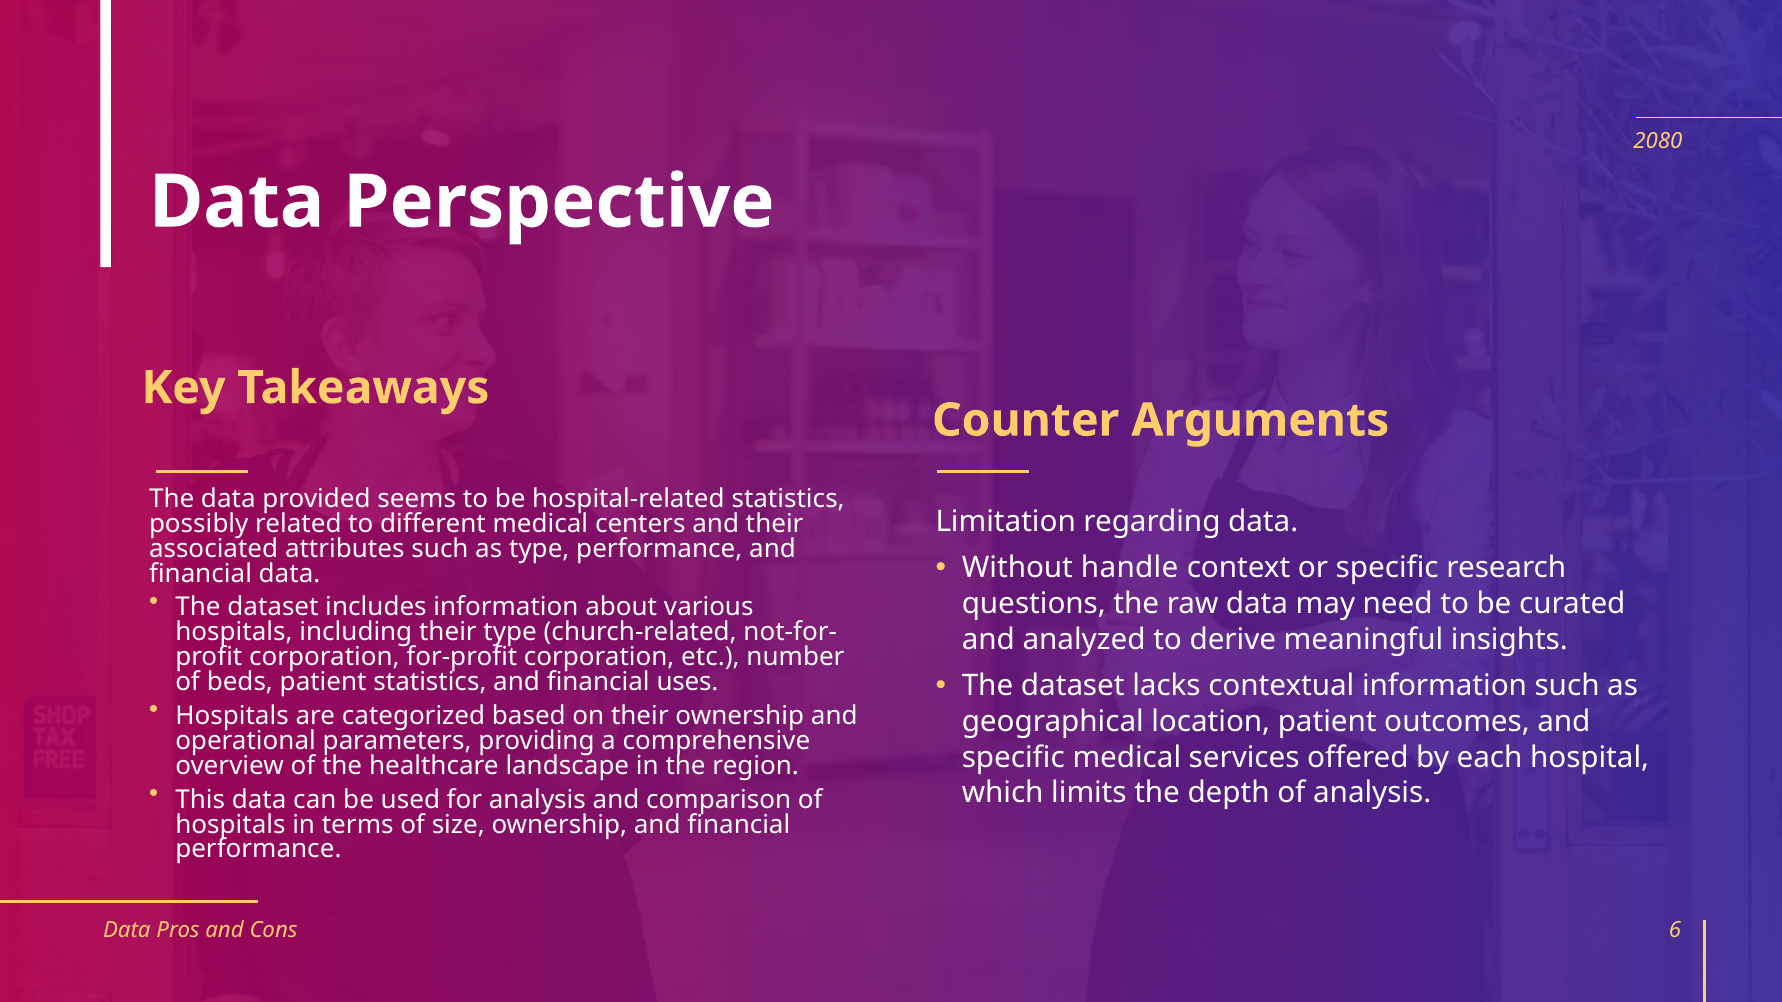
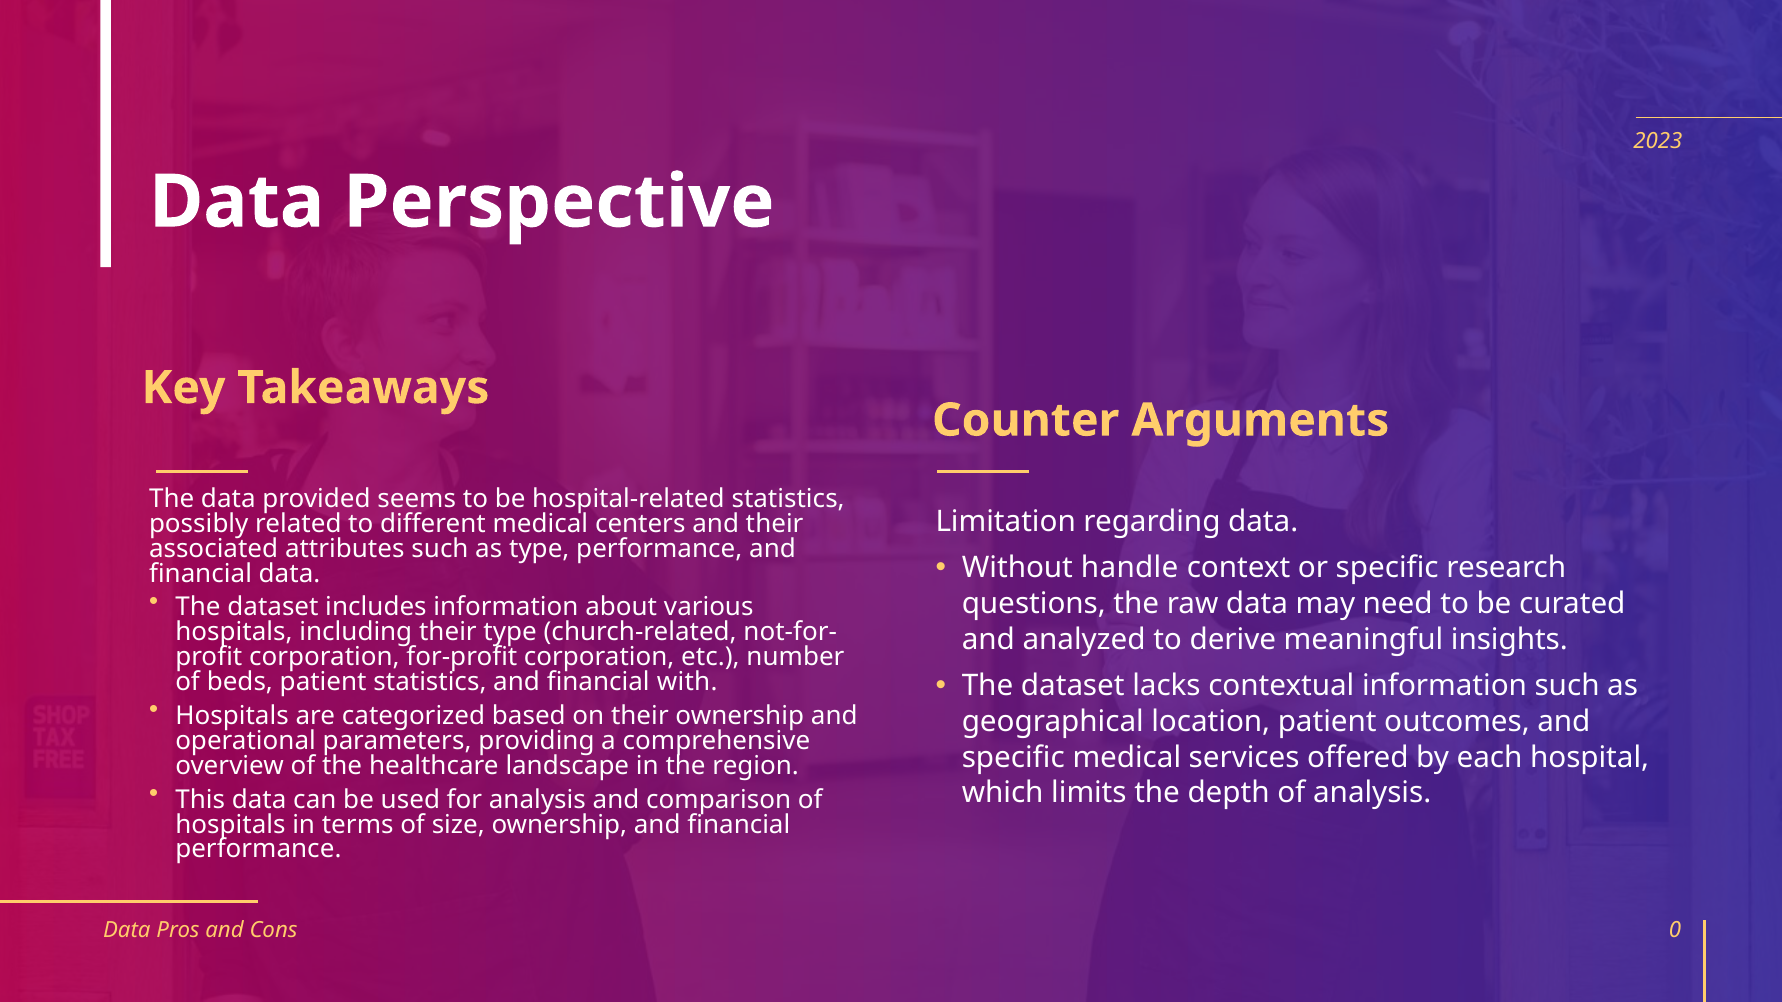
2080: 2080 -> 2023
uses: uses -> with
6: 6 -> 0
